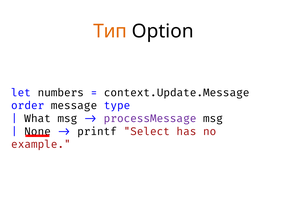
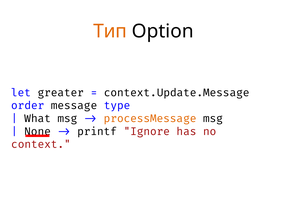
numbers: numbers -> greater
processMessage colour: purple -> orange
Select: Select -> Ignore
example: example -> context
